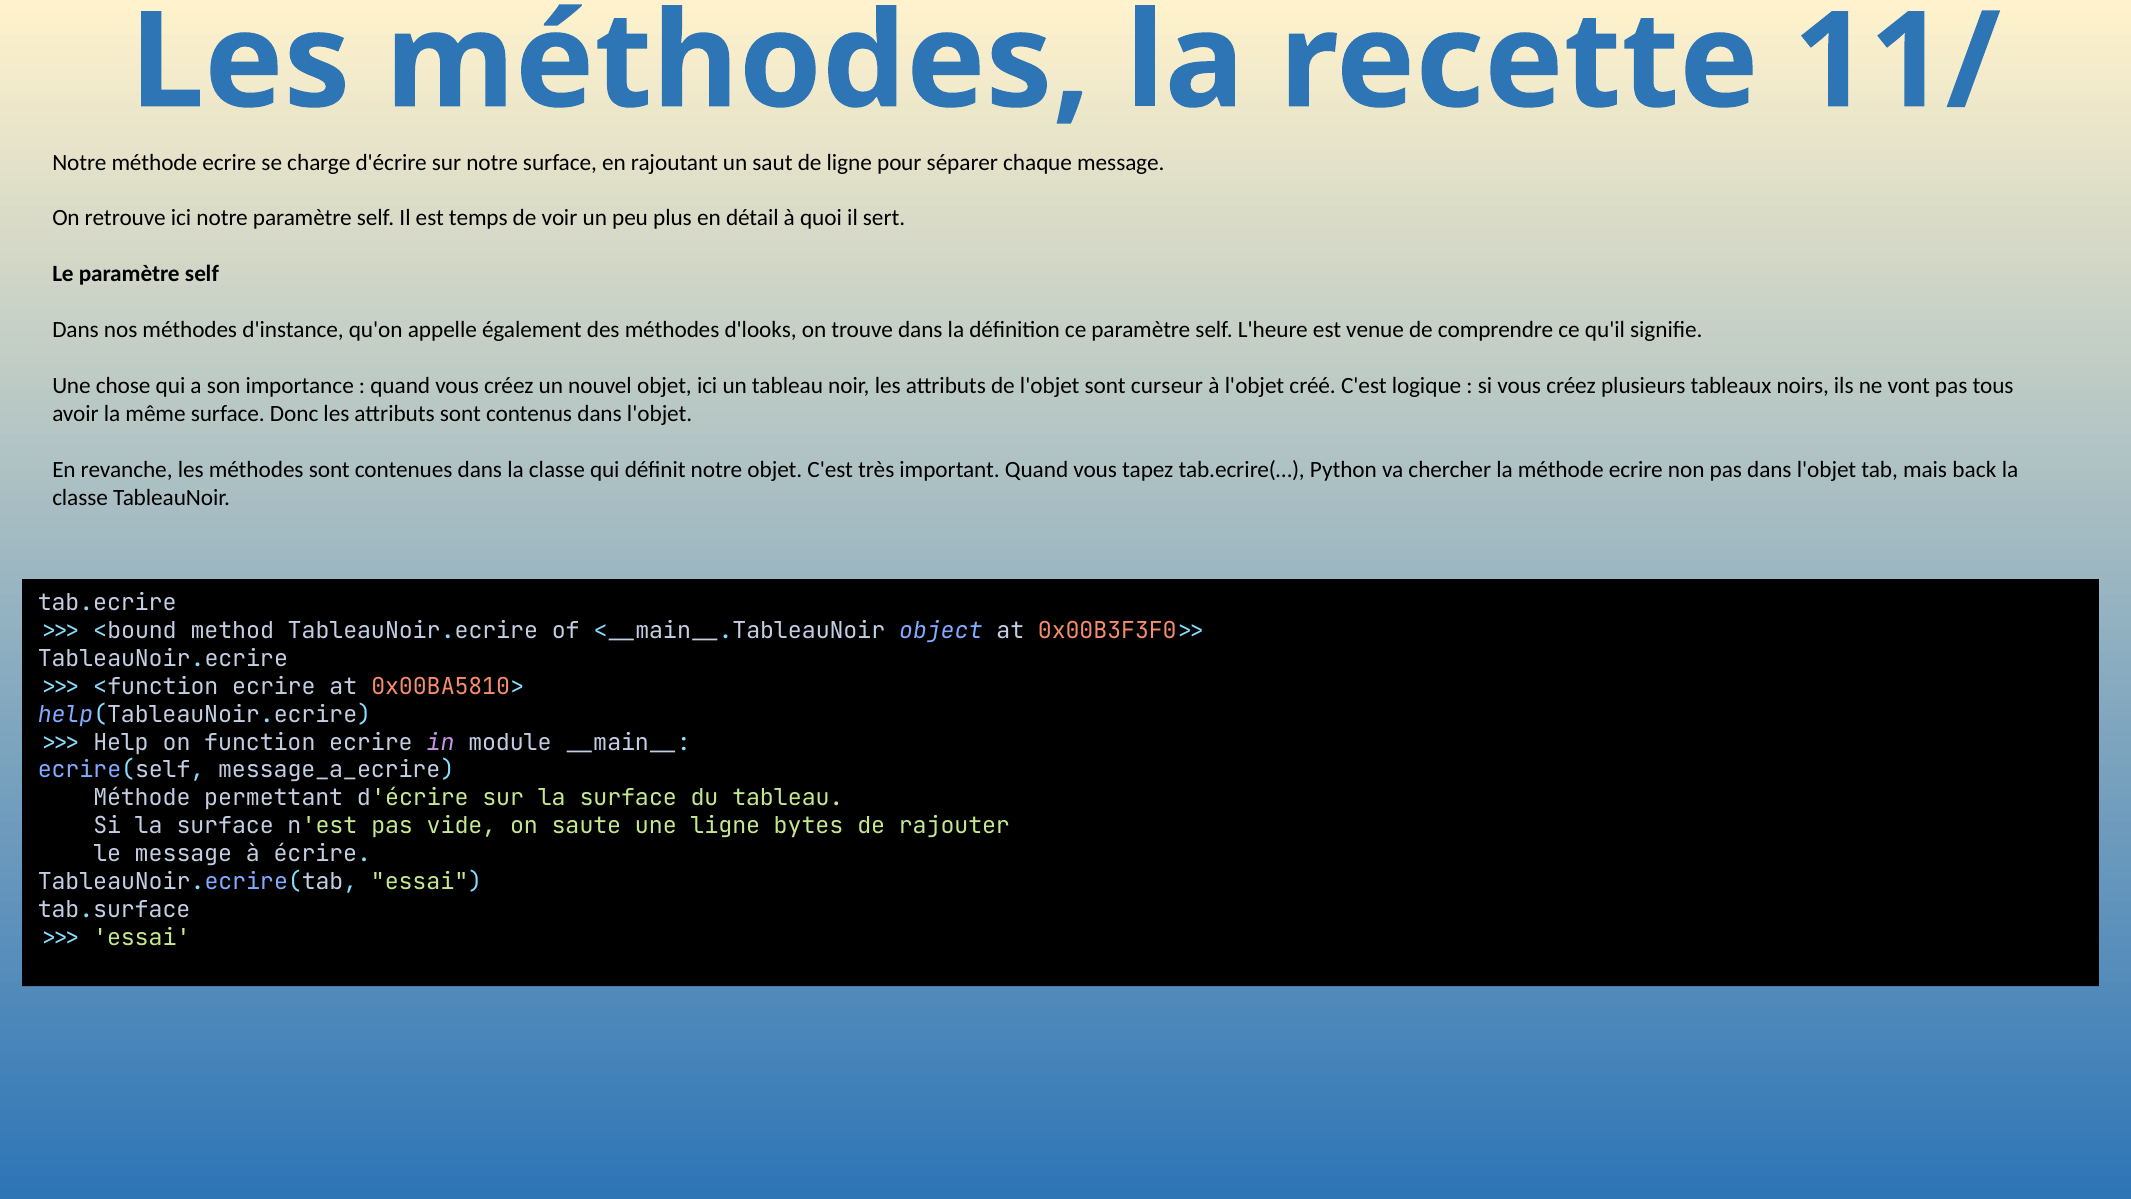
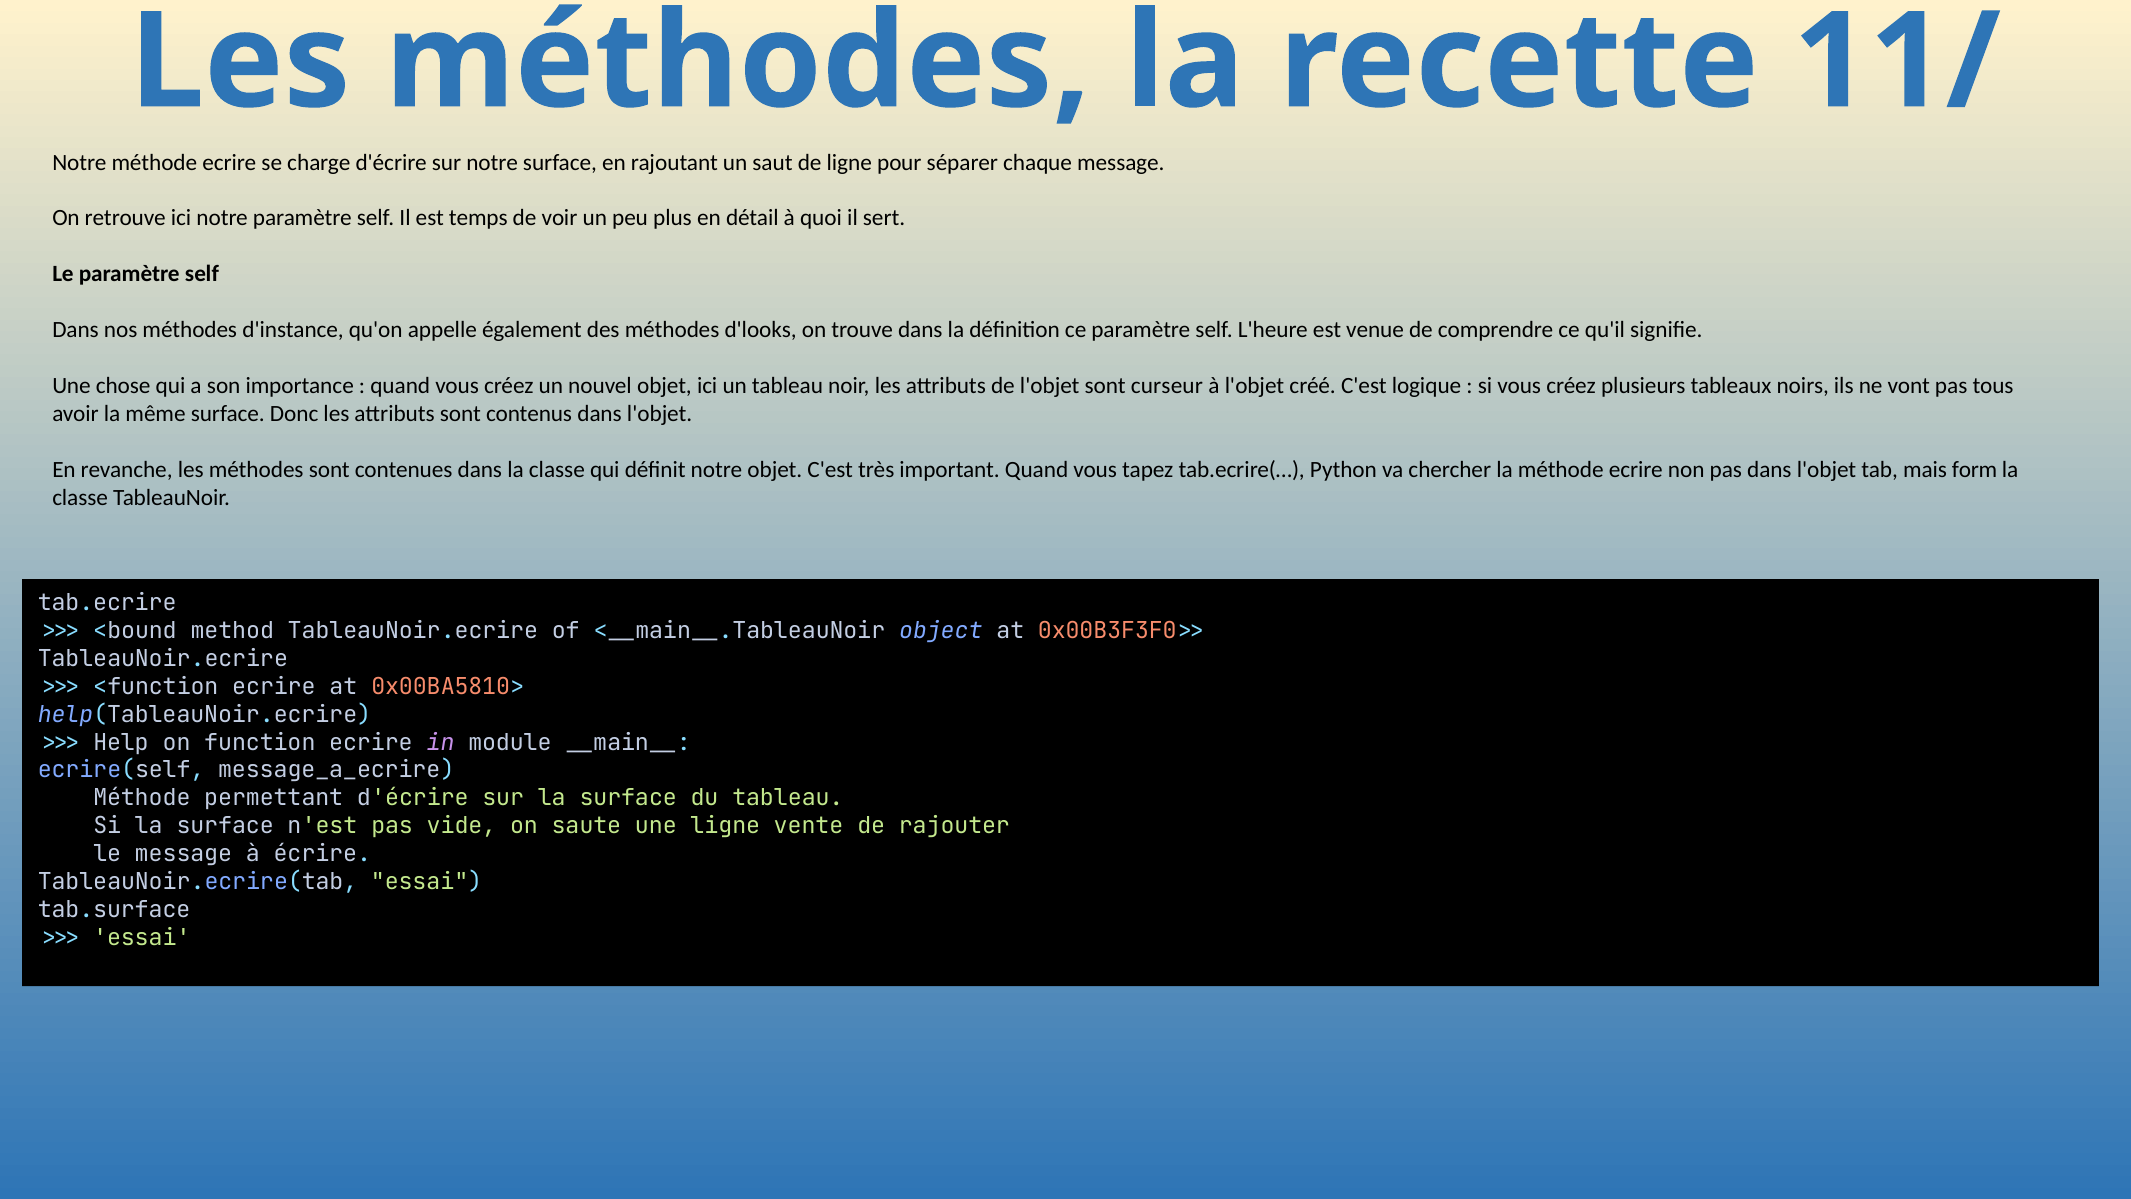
back: back -> form
bytes: bytes -> vente
